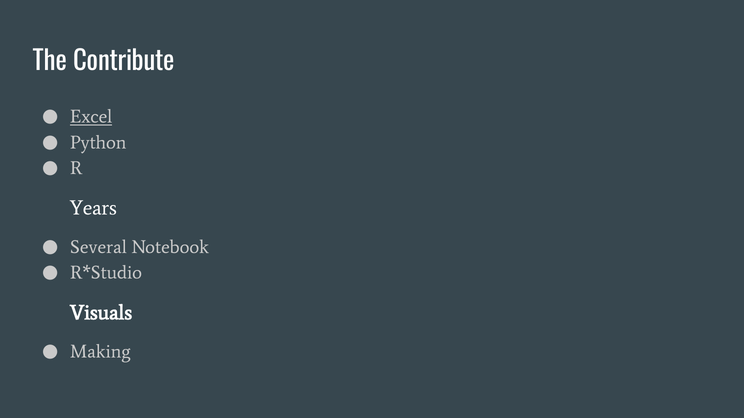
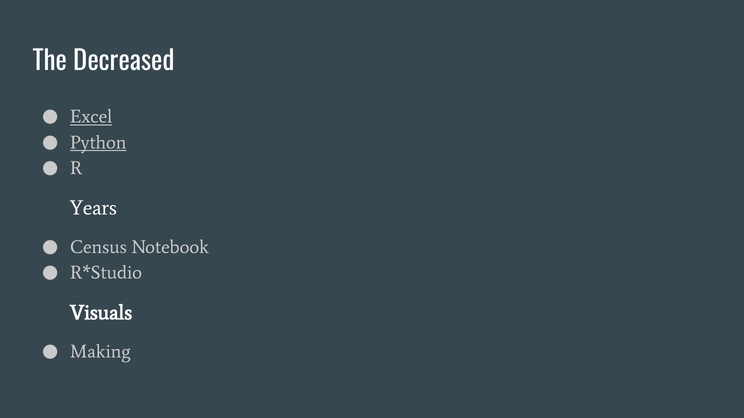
Contribute: Contribute -> Decreased
Python underline: none -> present
Several: Several -> Census
